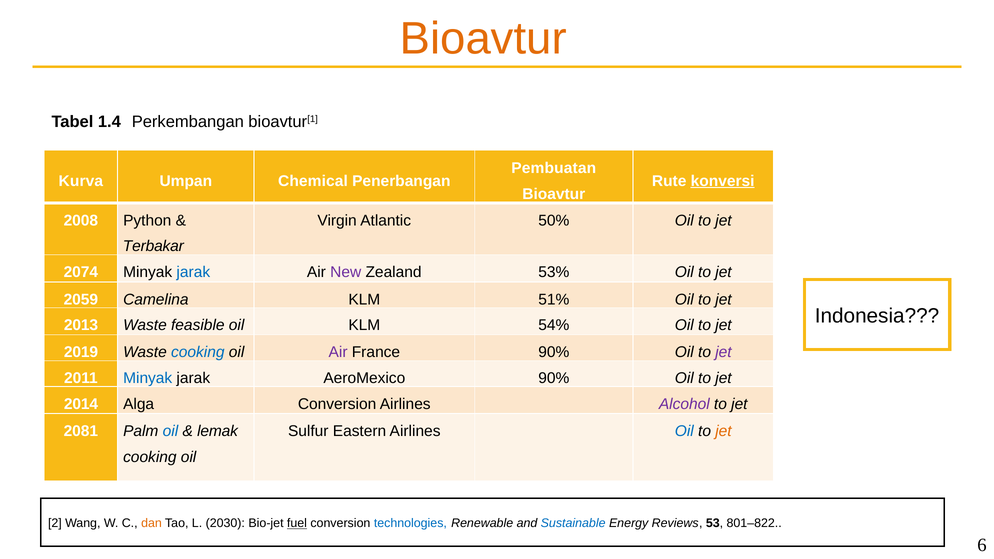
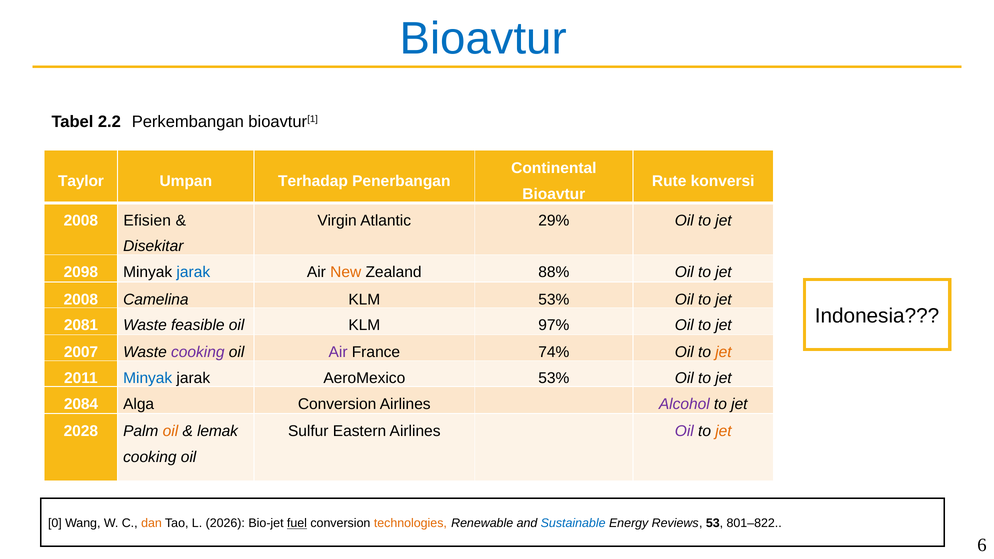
Bioavtur at (483, 39) colour: orange -> blue
1.4: 1.4 -> 2.2
Pembuatan: Pembuatan -> Continental
Kurva: Kurva -> Taylor
Chemical: Chemical -> Terhadap
konversi underline: present -> none
Python: Python -> Efisien
50%: 50% -> 29%
Terbakar: Terbakar -> Disekitar
2074: 2074 -> 2098
New colour: purple -> orange
53%: 53% -> 88%
2059 at (81, 299): 2059 -> 2008
KLM 51%: 51% -> 53%
2013: 2013 -> 2081
54%: 54% -> 97%
2019: 2019 -> 2007
cooking at (198, 352) colour: blue -> purple
France 90%: 90% -> 74%
jet at (723, 352) colour: purple -> orange
AeroMexico 90%: 90% -> 53%
2014: 2014 -> 2084
2081: 2081 -> 2028
oil at (170, 431) colour: blue -> orange
Oil at (684, 431) colour: blue -> purple
2: 2 -> 0
2030: 2030 -> 2026
technologies colour: blue -> orange
